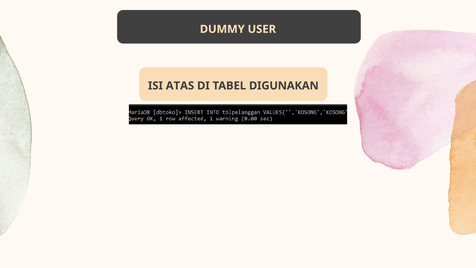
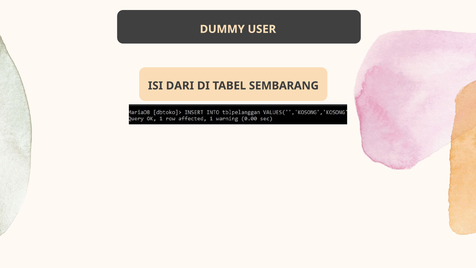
ATAS: ATAS -> DARI
DIGUNAKAN: DIGUNAKAN -> SEMBARANG
